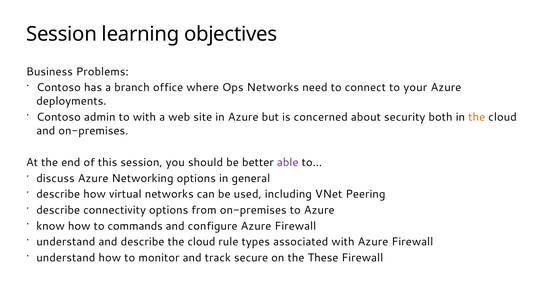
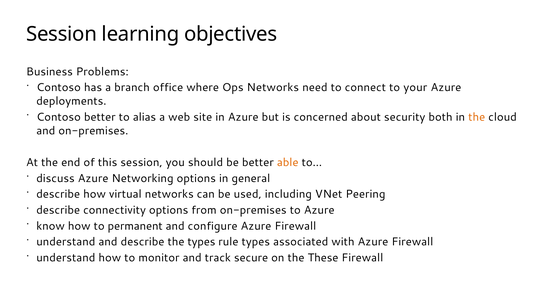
Contoso admin: admin -> better
to with: with -> alias
able colour: purple -> orange
commands: commands -> permanent
describe the cloud: cloud -> types
